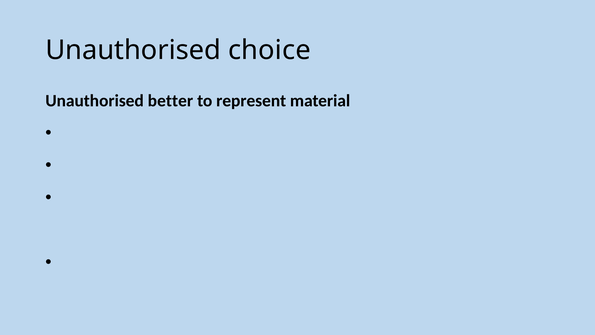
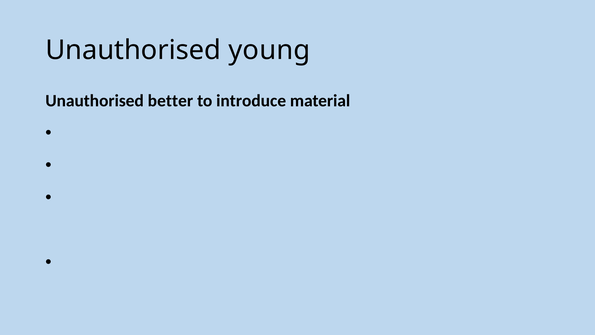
choice: choice -> young
represent: represent -> introduce
